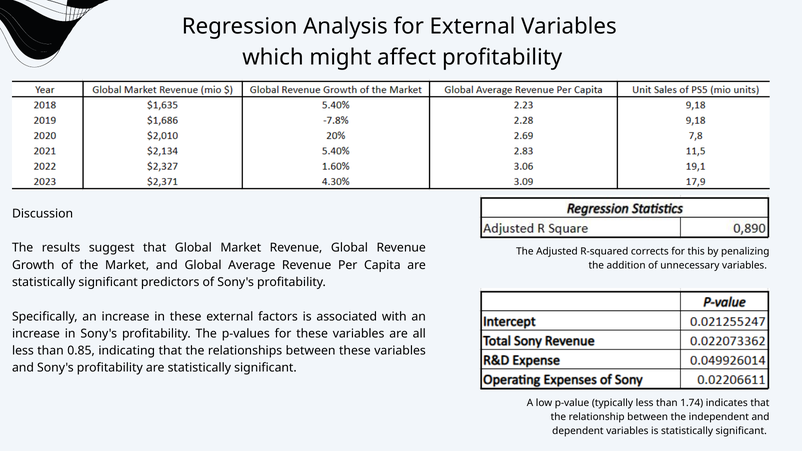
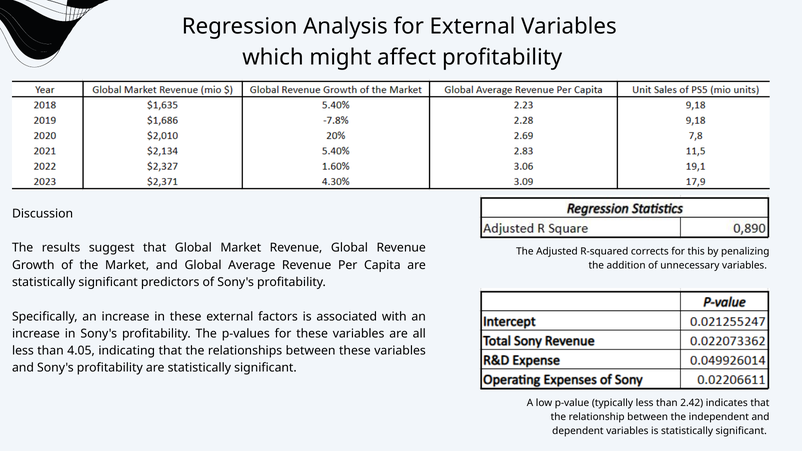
0.85: 0.85 -> 4.05
1.74: 1.74 -> 2.42
